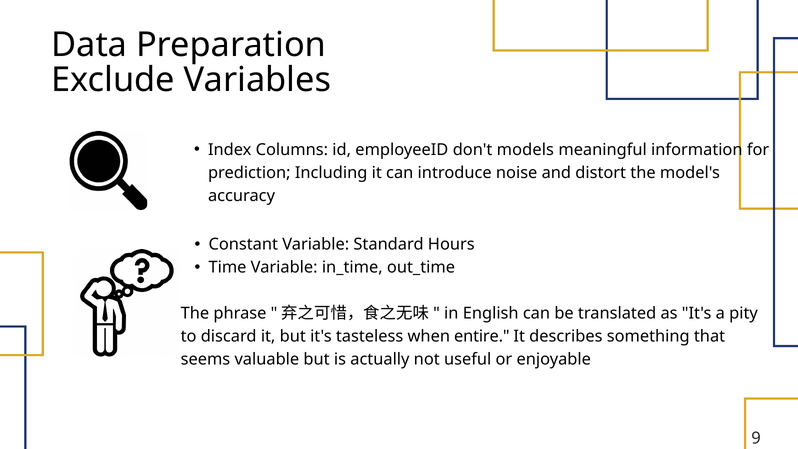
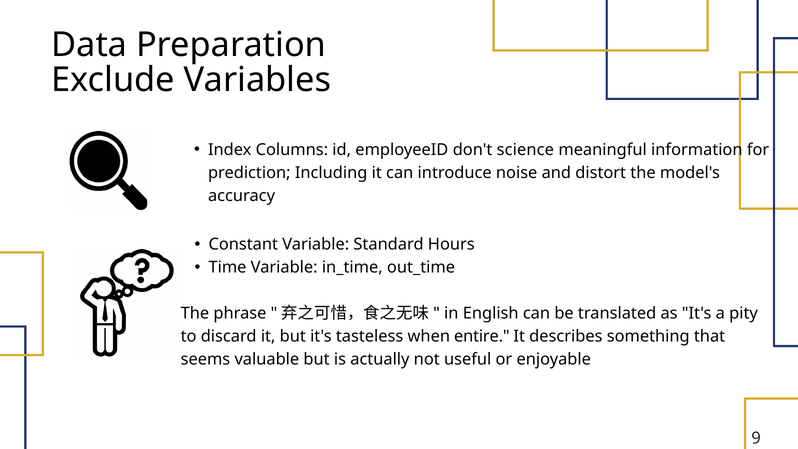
models: models -> science
